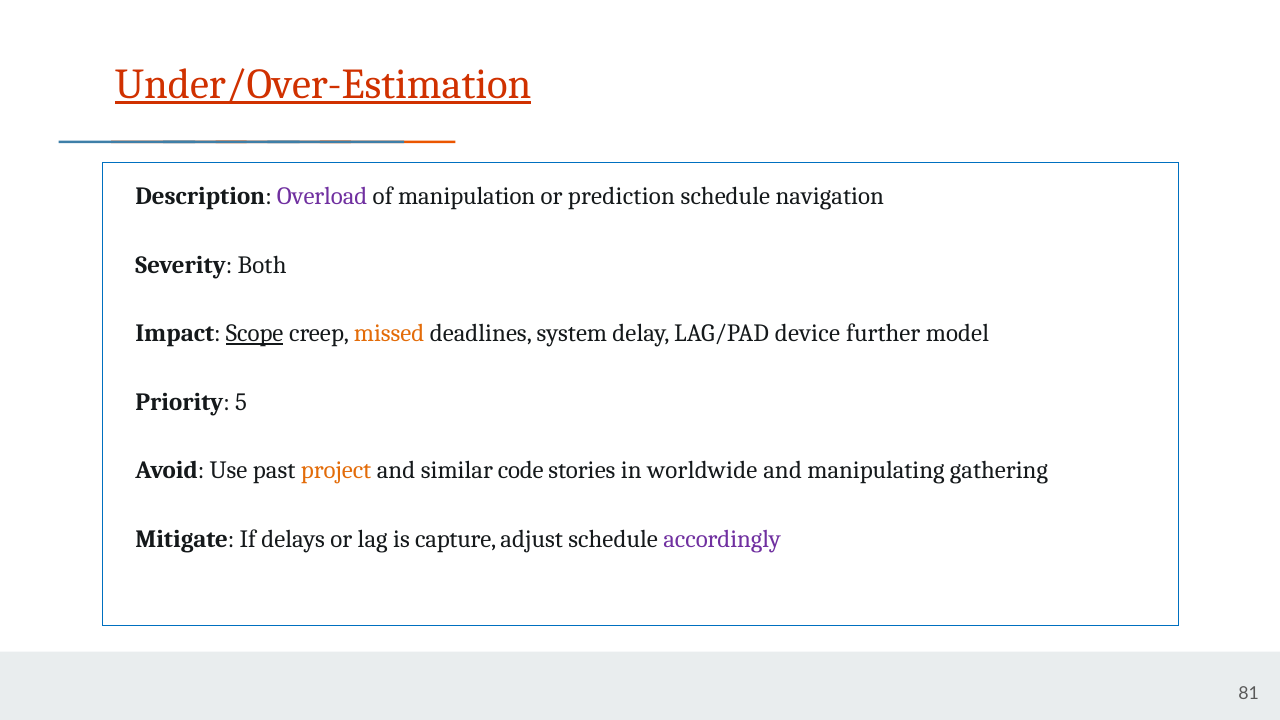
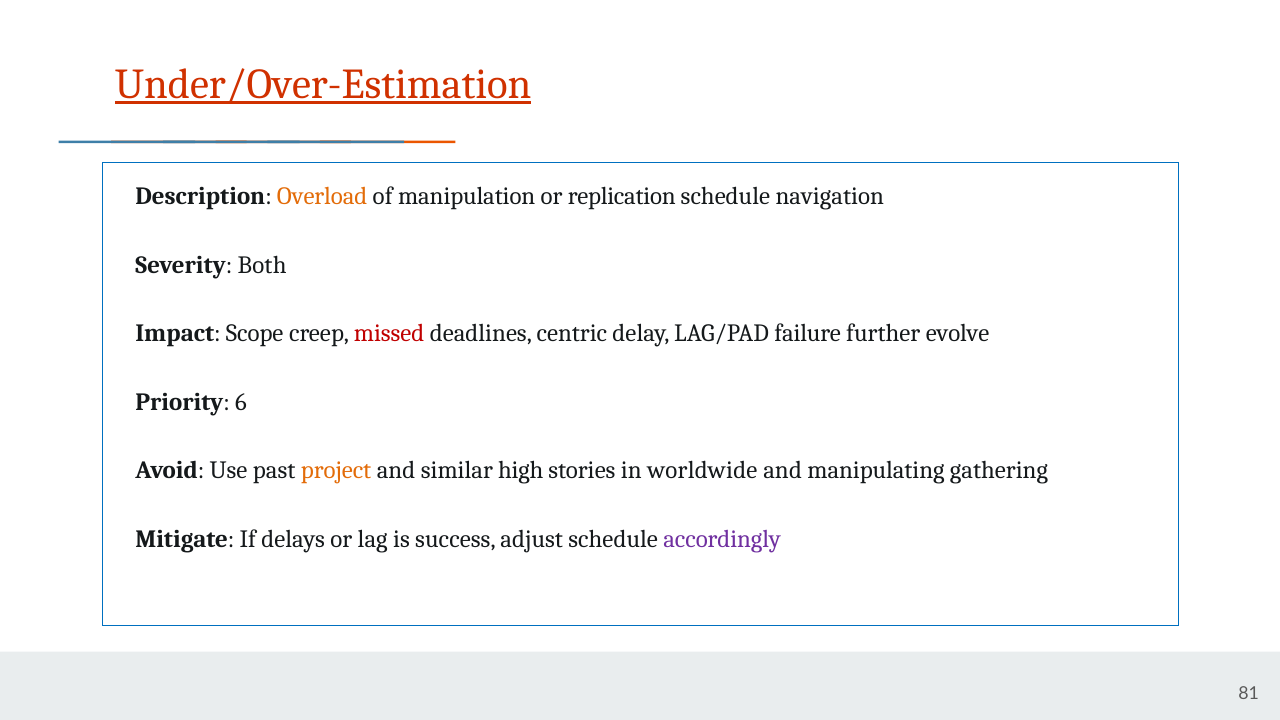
Overload colour: purple -> orange
prediction: prediction -> replication
Scope underline: present -> none
missed colour: orange -> red
system: system -> centric
device: device -> failure
model: model -> evolve
5: 5 -> 6
code: code -> high
capture: capture -> success
